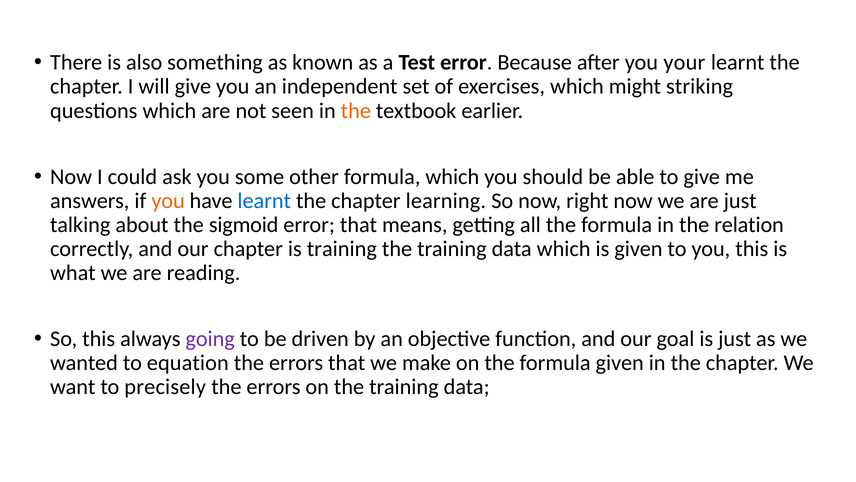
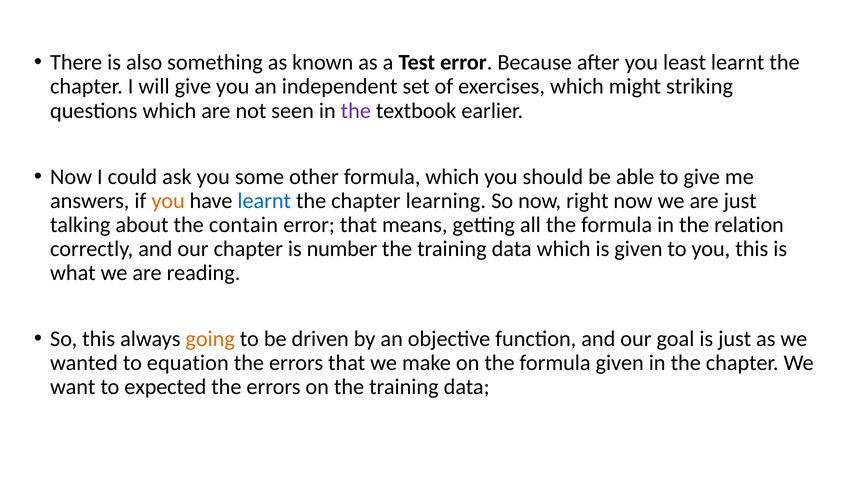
your: your -> least
the at (356, 111) colour: orange -> purple
sigmoid: sigmoid -> contain
is training: training -> number
going colour: purple -> orange
precisely: precisely -> expected
